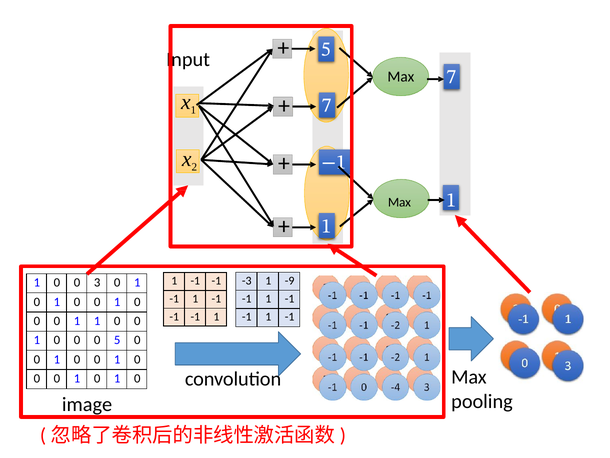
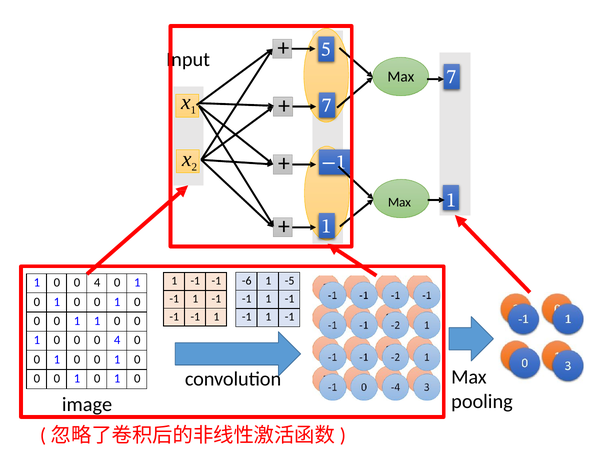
-3: -3 -> -6
-9: -9 -> -5
1 0 0 3: 3 -> 4
0 0 0 5: 5 -> 4
